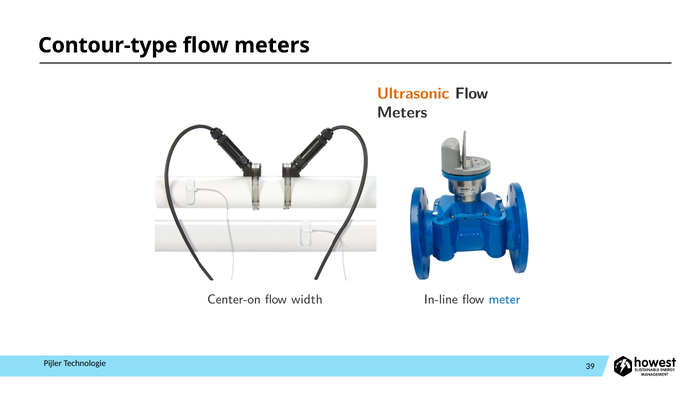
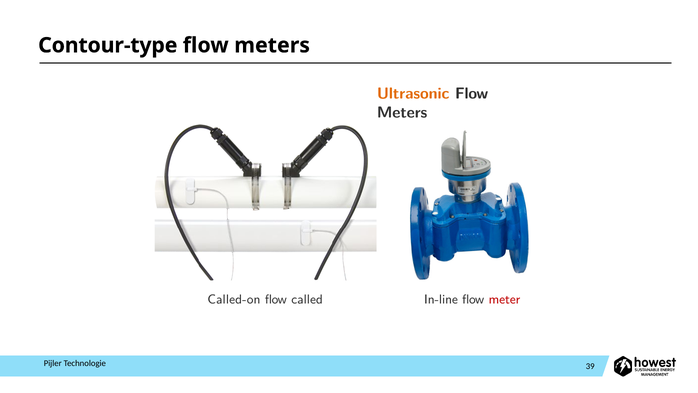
Center-on: Center-on -> Called-on
width: width -> called
meter colour: blue -> red
